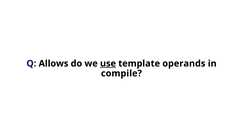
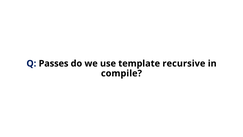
Allows: Allows -> Passes
use underline: present -> none
operands: operands -> recursive
